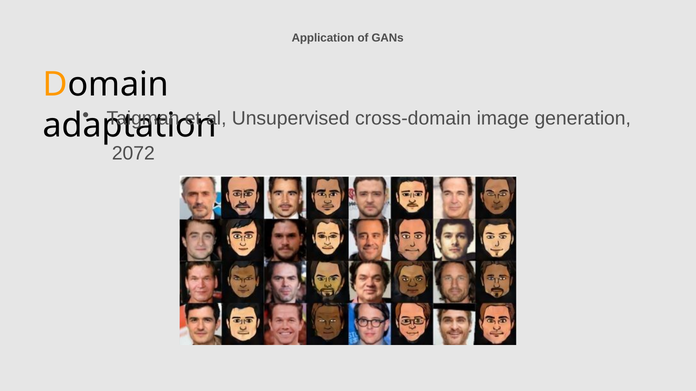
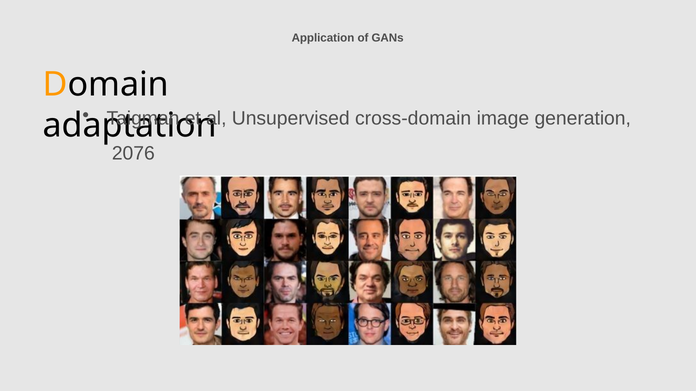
2072: 2072 -> 2076
